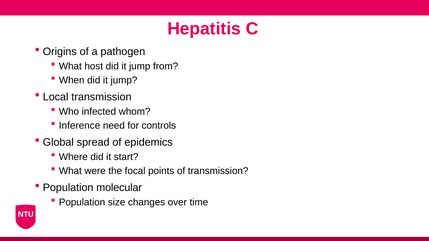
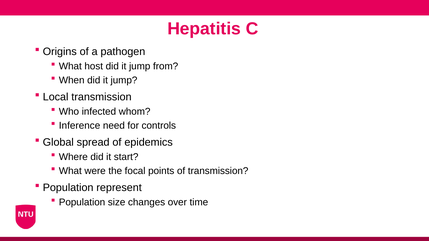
molecular: molecular -> represent
